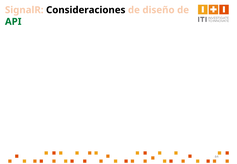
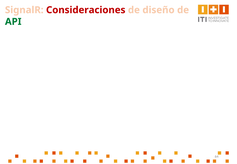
Consideraciones colour: black -> red
